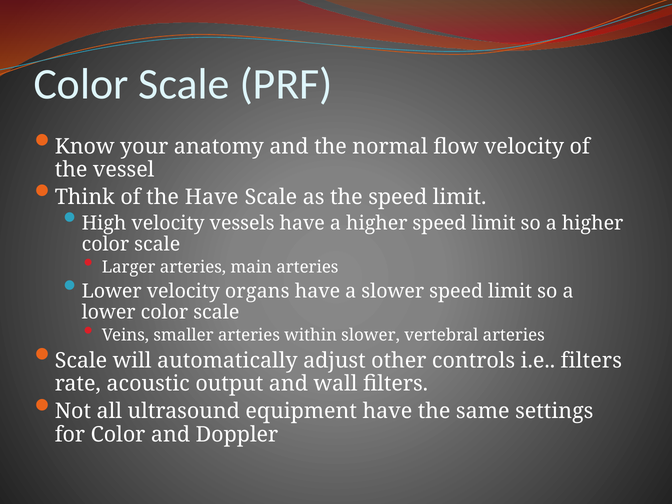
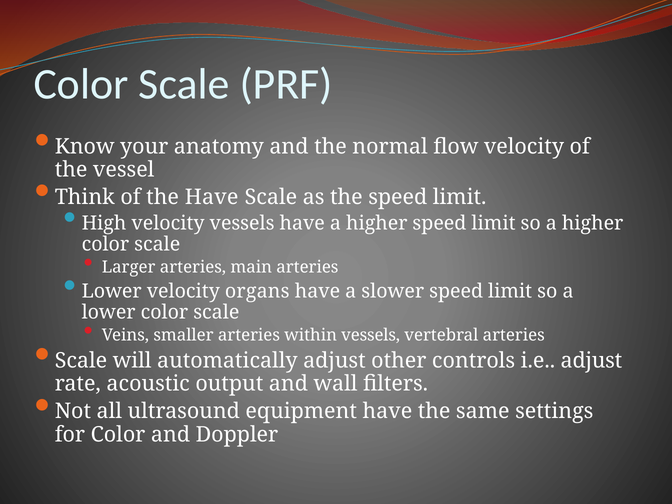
within slower: slower -> vessels
i.e filters: filters -> adjust
